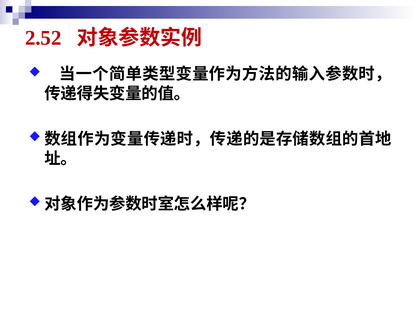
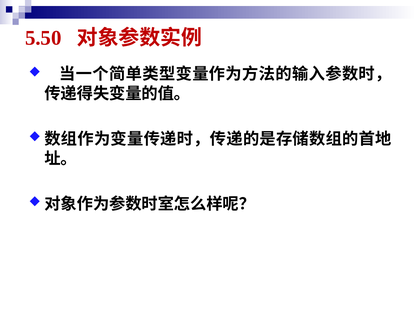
2.52: 2.52 -> 5.50
